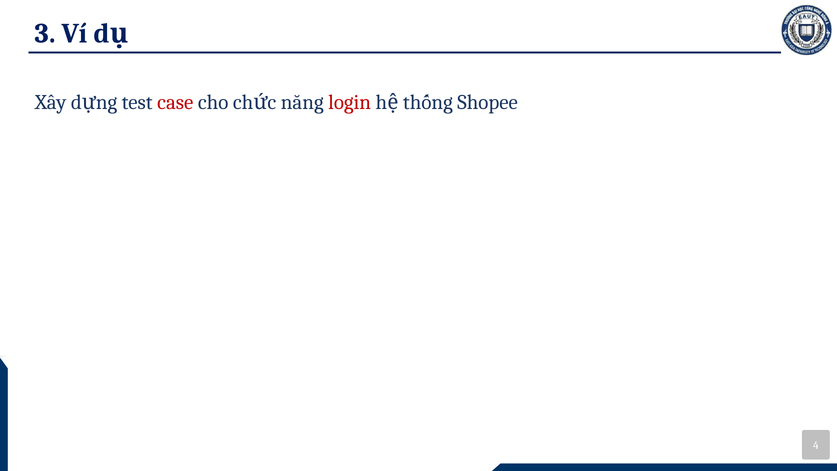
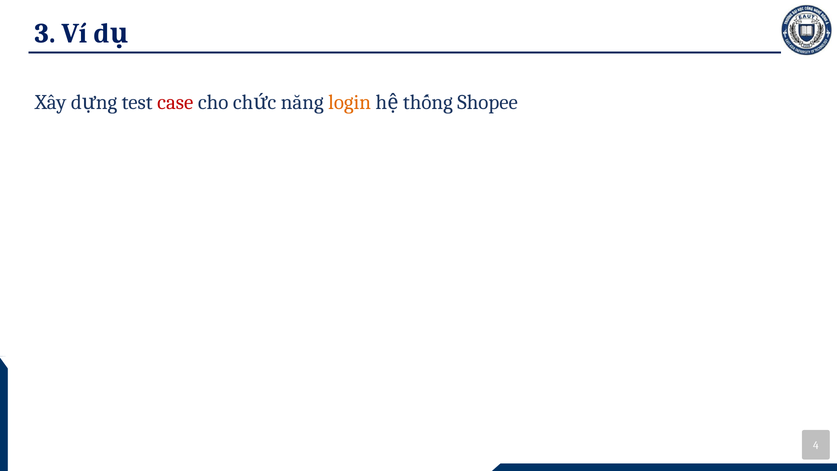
login colour: red -> orange
